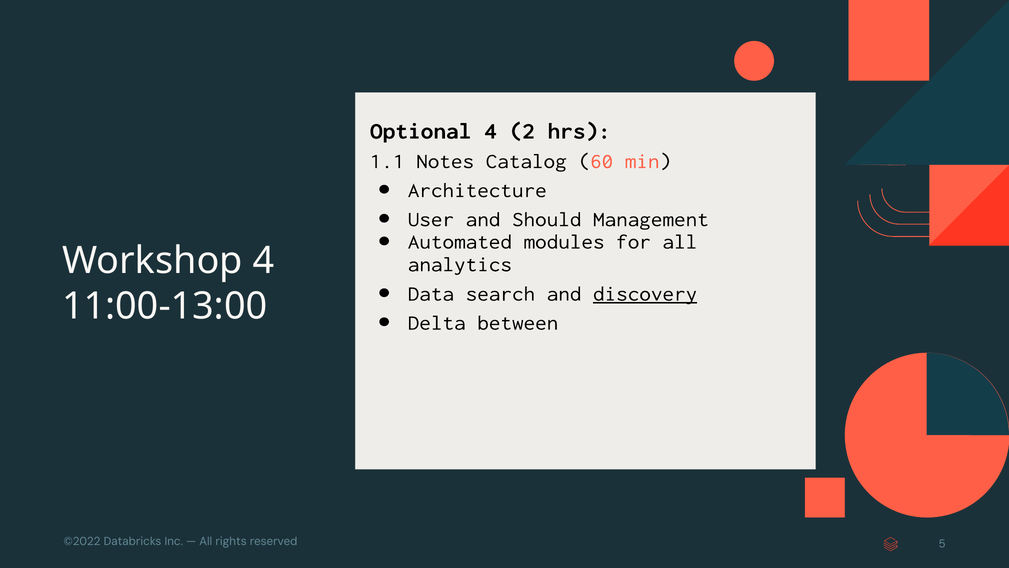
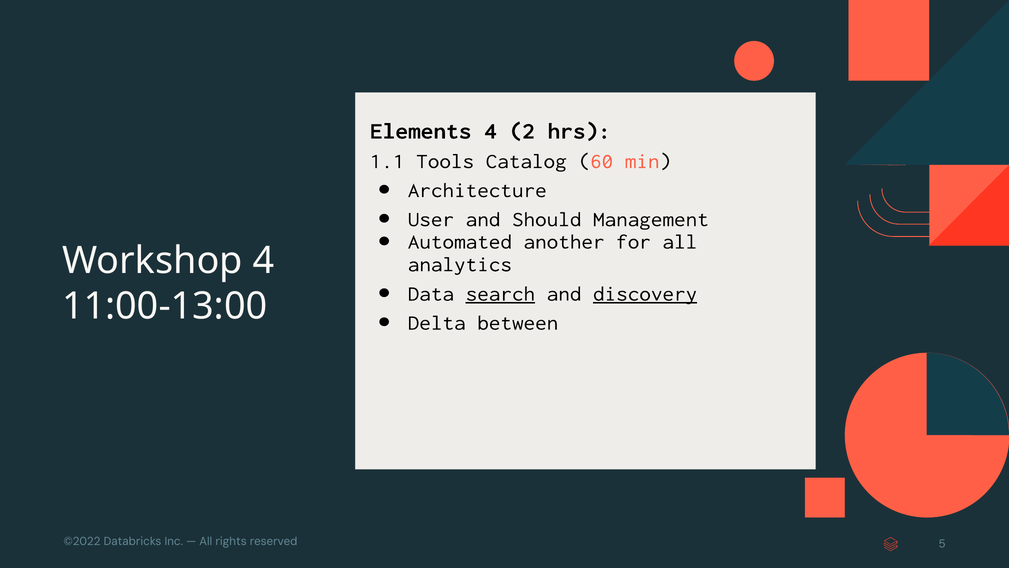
Optional: Optional -> Elements
Notes: Notes -> Tools
modules: modules -> another
search underline: none -> present
